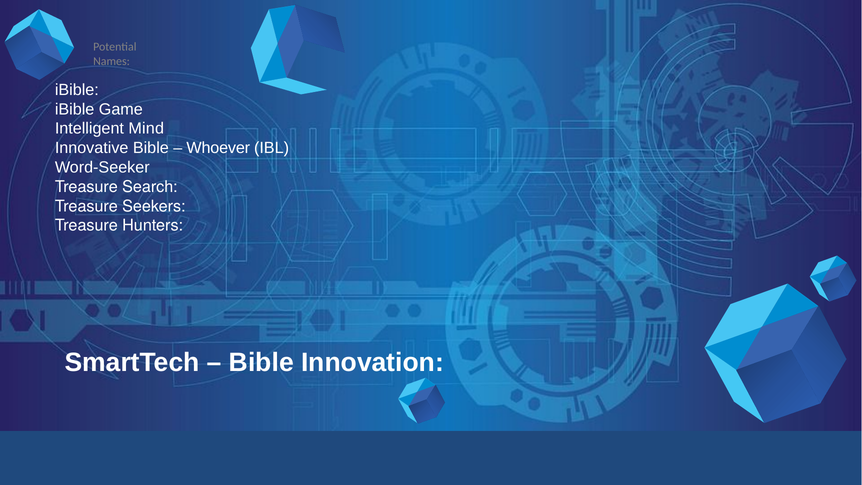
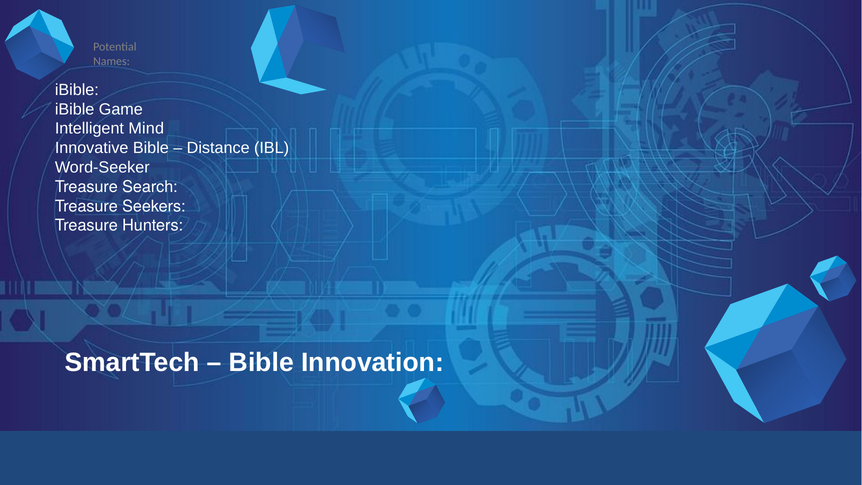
Whoever: Whoever -> Distance
